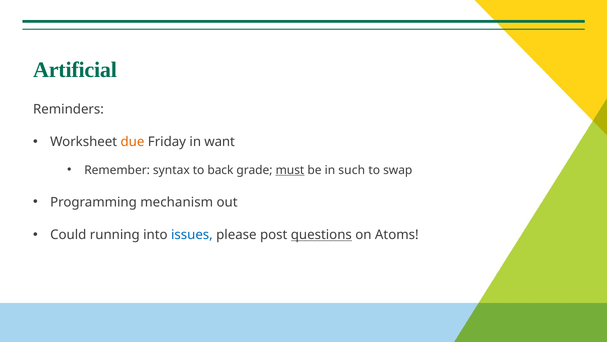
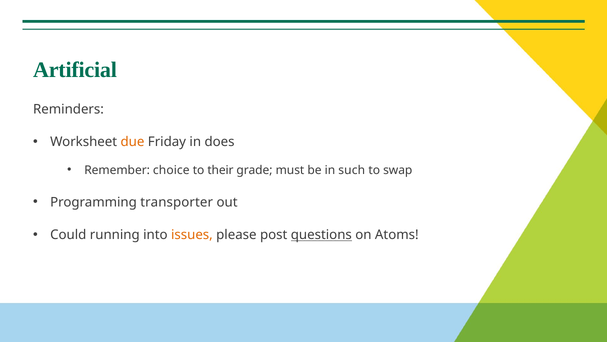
want: want -> does
syntax: syntax -> choice
back: back -> their
must underline: present -> none
mechanism: mechanism -> transporter
issues colour: blue -> orange
